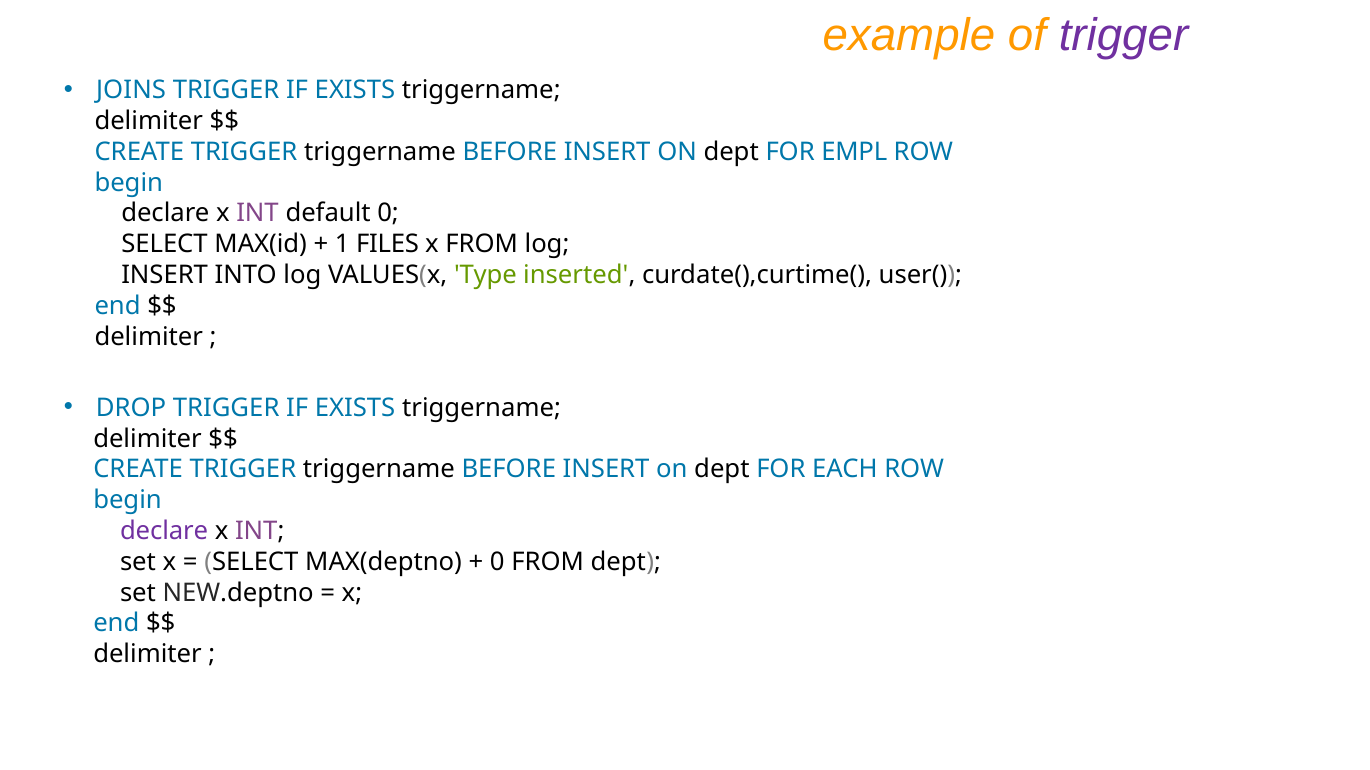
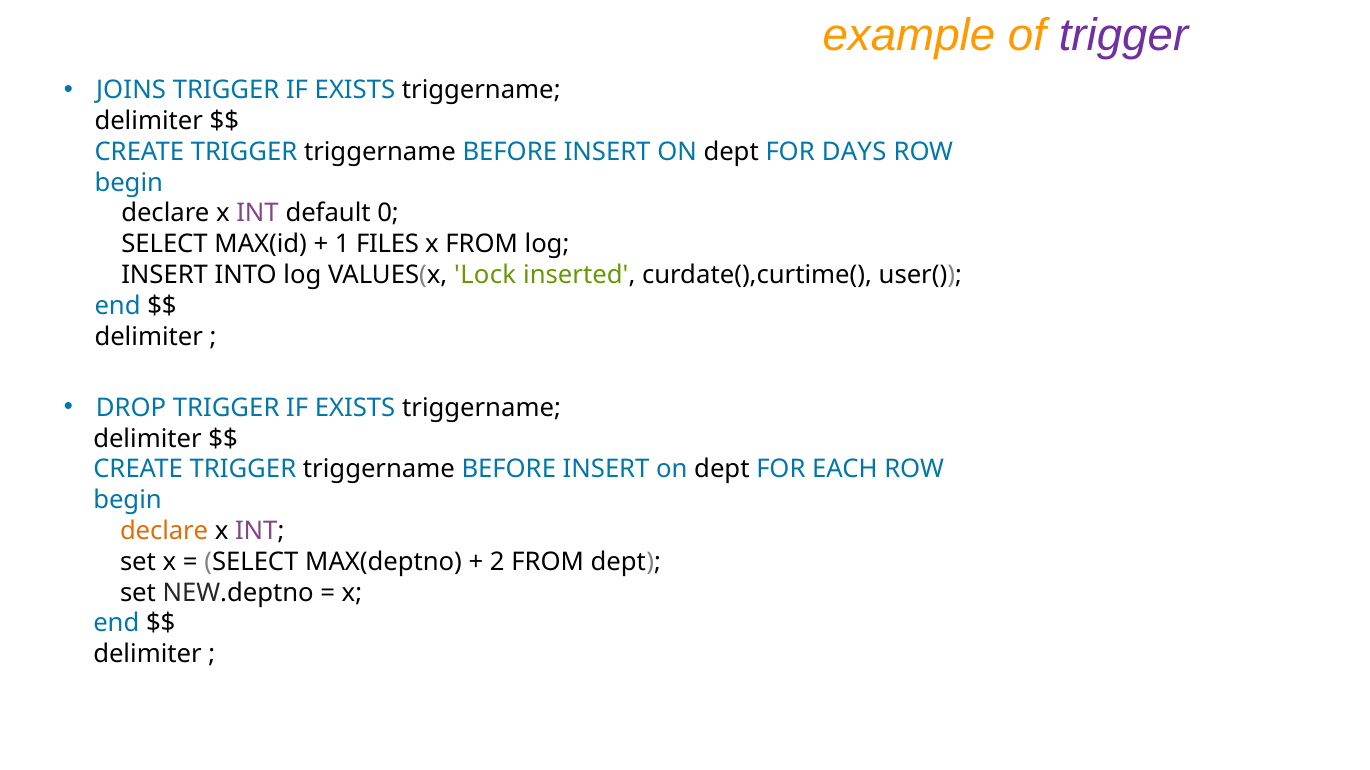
EMPL: EMPL -> DAYS
Type: Type -> Lock
declare at (164, 532) colour: purple -> orange
0 at (497, 562): 0 -> 2
